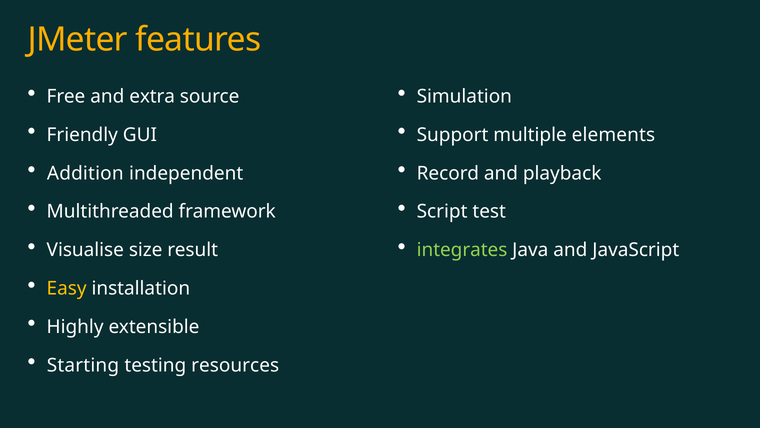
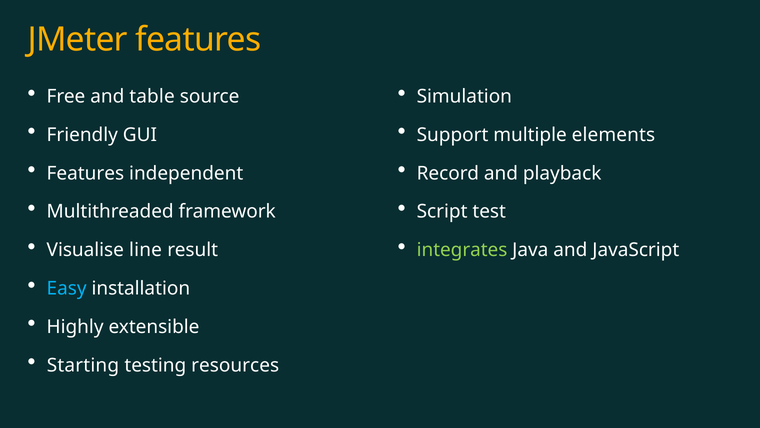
extra: extra -> table
Addition at (85, 173): Addition -> Features
size: size -> line
Easy colour: yellow -> light blue
